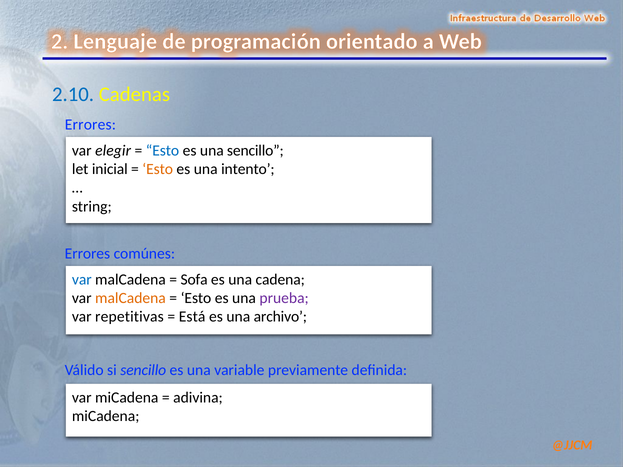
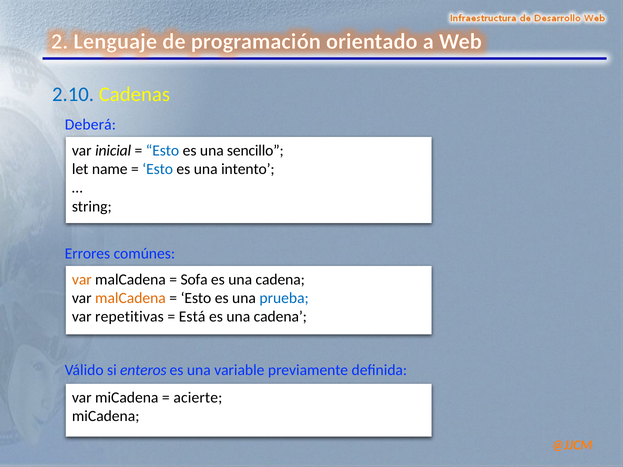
Errores at (90, 125): Errores -> Deberá
elegir: elegir -> inicial
inicial: inicial -> name
Esto at (158, 169) colour: orange -> blue
var at (82, 280) colour: blue -> orange
prueba colour: purple -> blue
archivo at (280, 317): archivo -> cadena
si sencillo: sencillo -> enteros
adivina: adivina -> acierte
